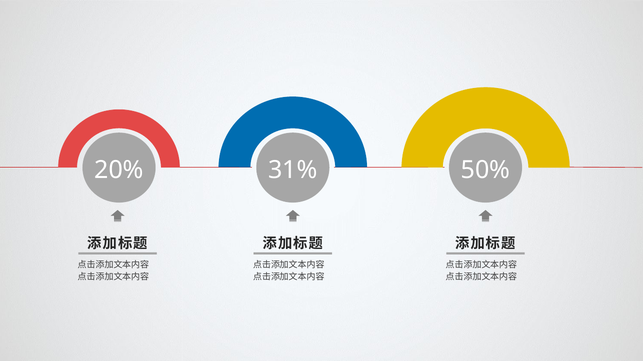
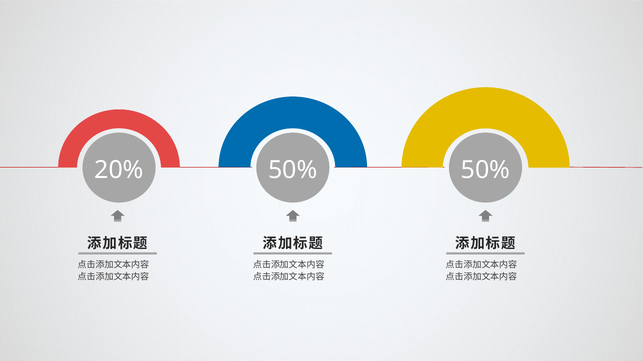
20% 31%: 31% -> 50%
